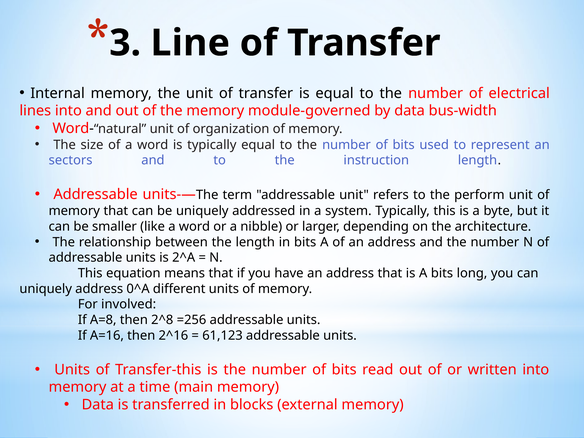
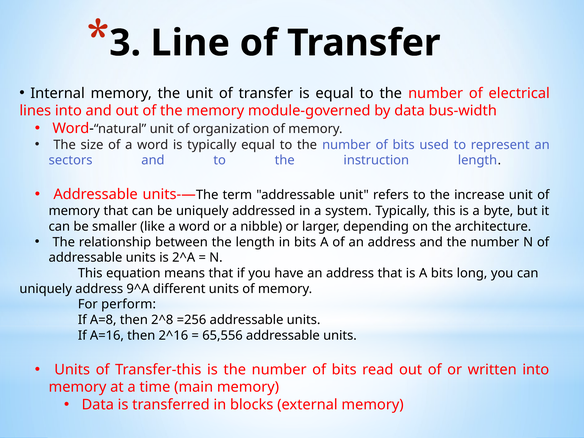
perform: perform -> increase
0^A: 0^A -> 9^A
involved: involved -> perform
61,123: 61,123 -> 65,556
